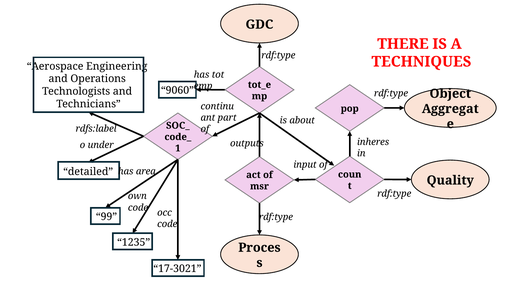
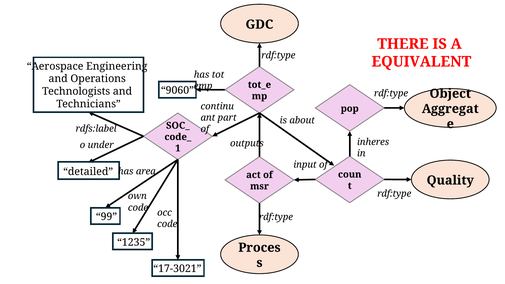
TECHNIQUES: TECHNIQUES -> EQUIVALENT
